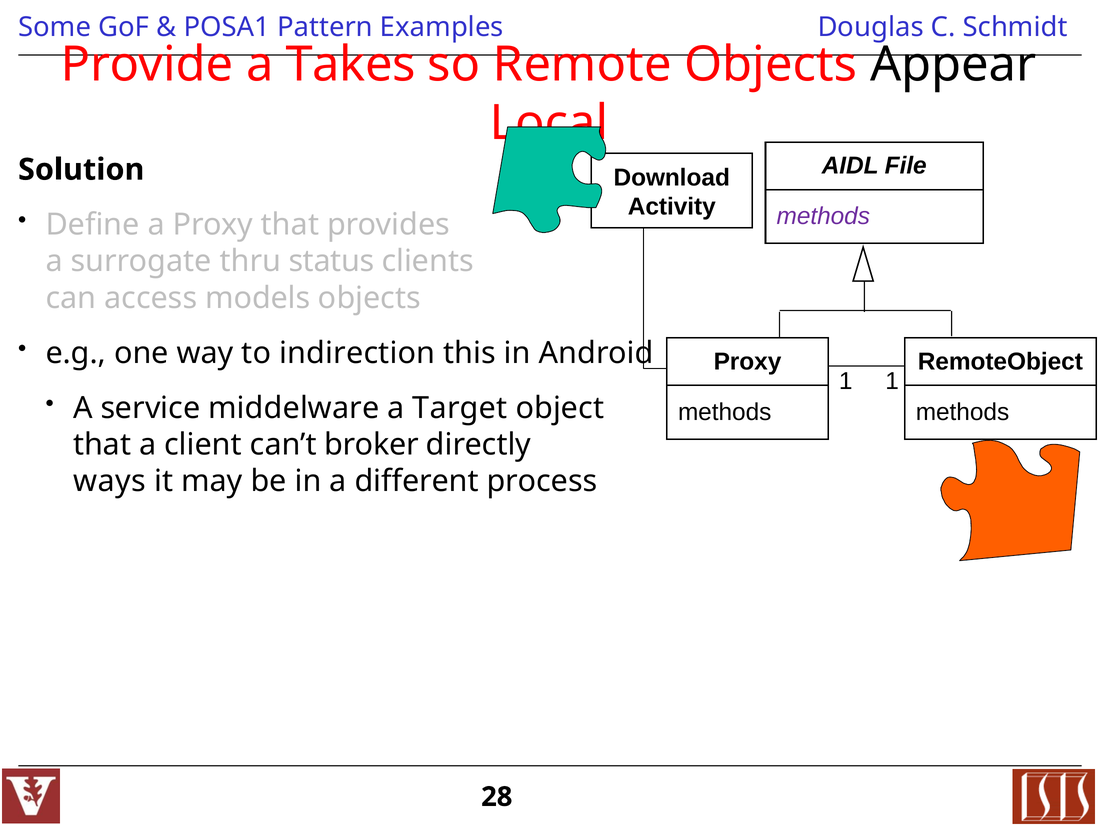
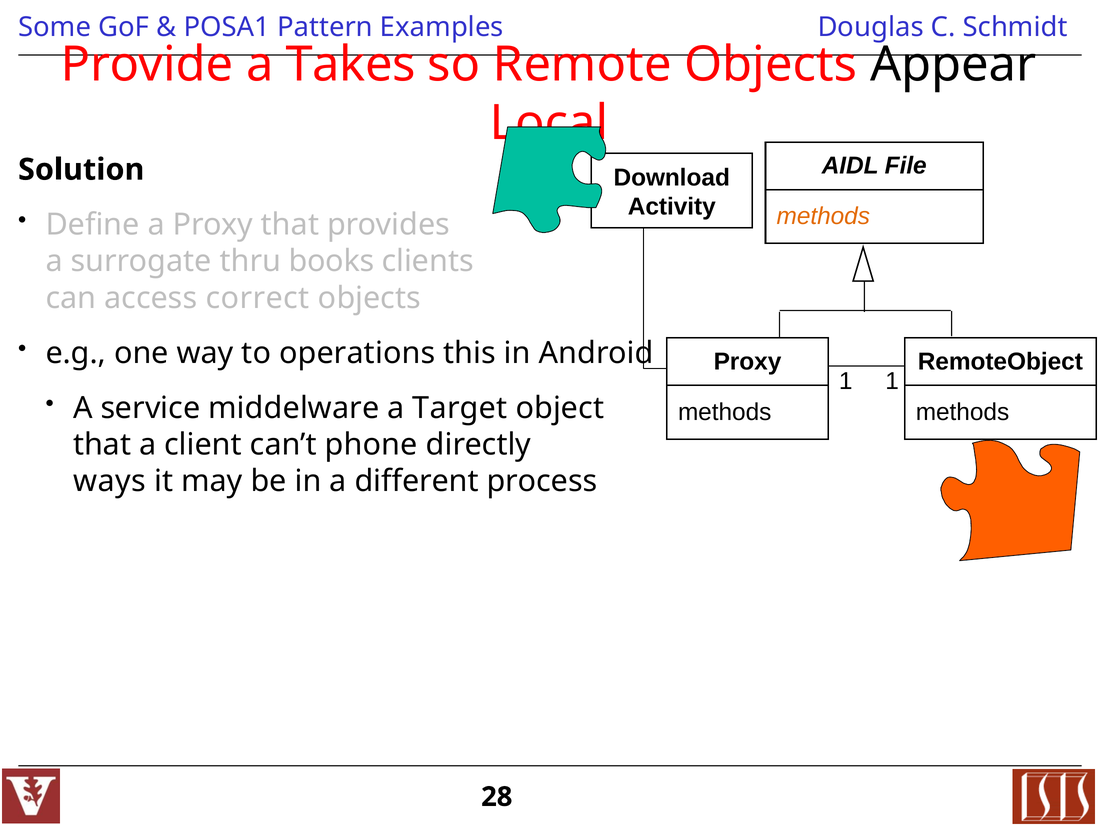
methods at (823, 216) colour: purple -> orange
status: status -> books
models: models -> correct
indirection: indirection -> operations
broker: broker -> phone
